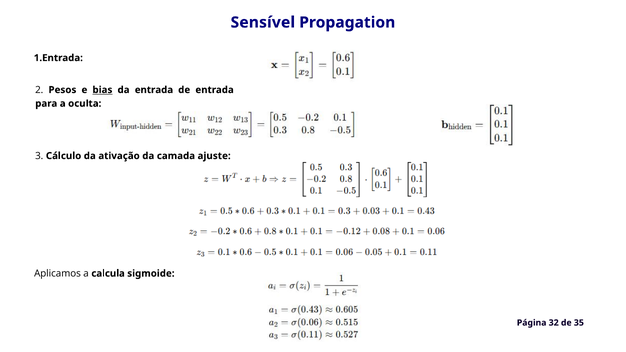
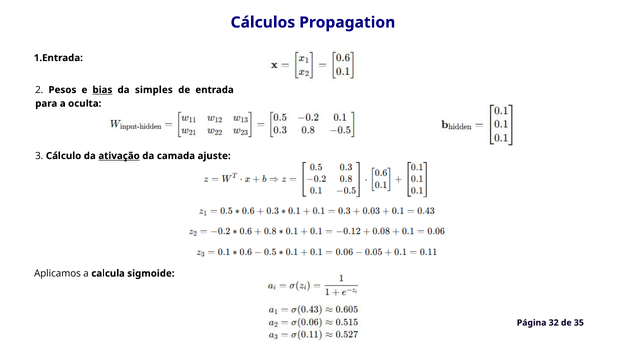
Sensível: Sensível -> Cálculos
da entrada: entrada -> simples
ativação underline: none -> present
